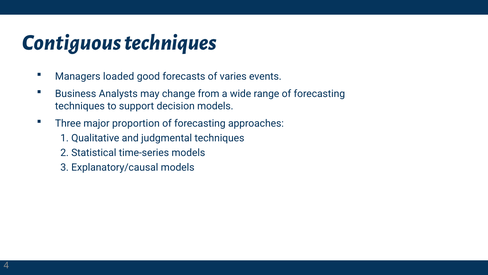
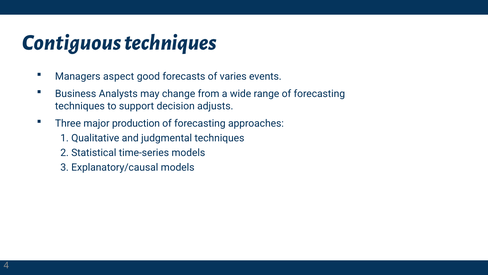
loaded: loaded -> aspect
decision models: models -> adjusts
proportion: proportion -> production
